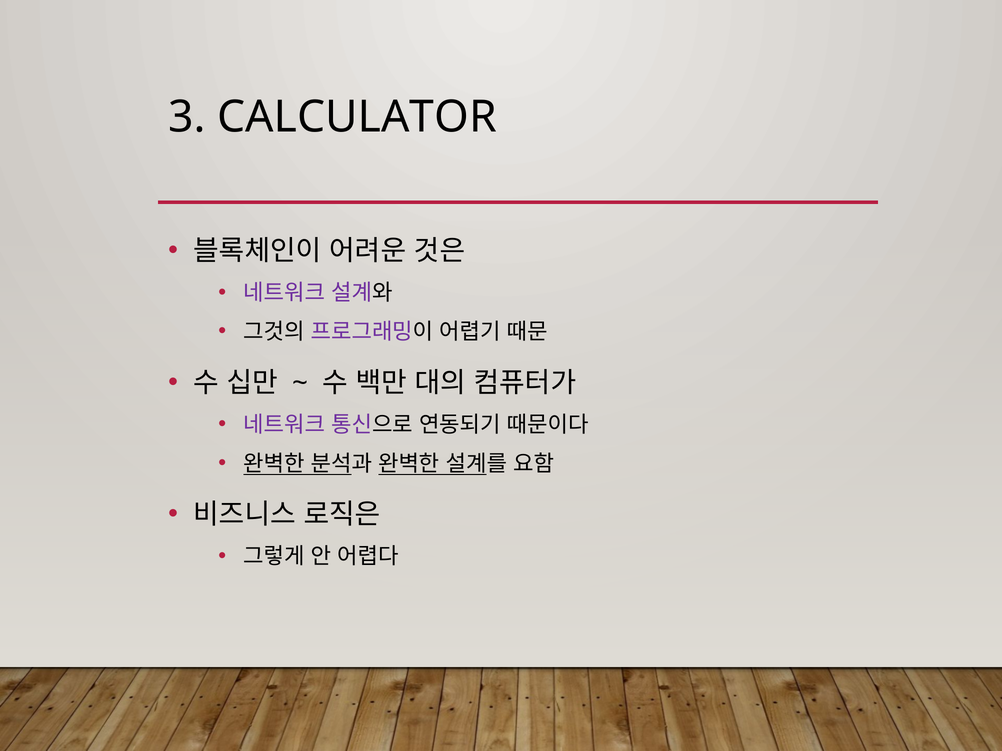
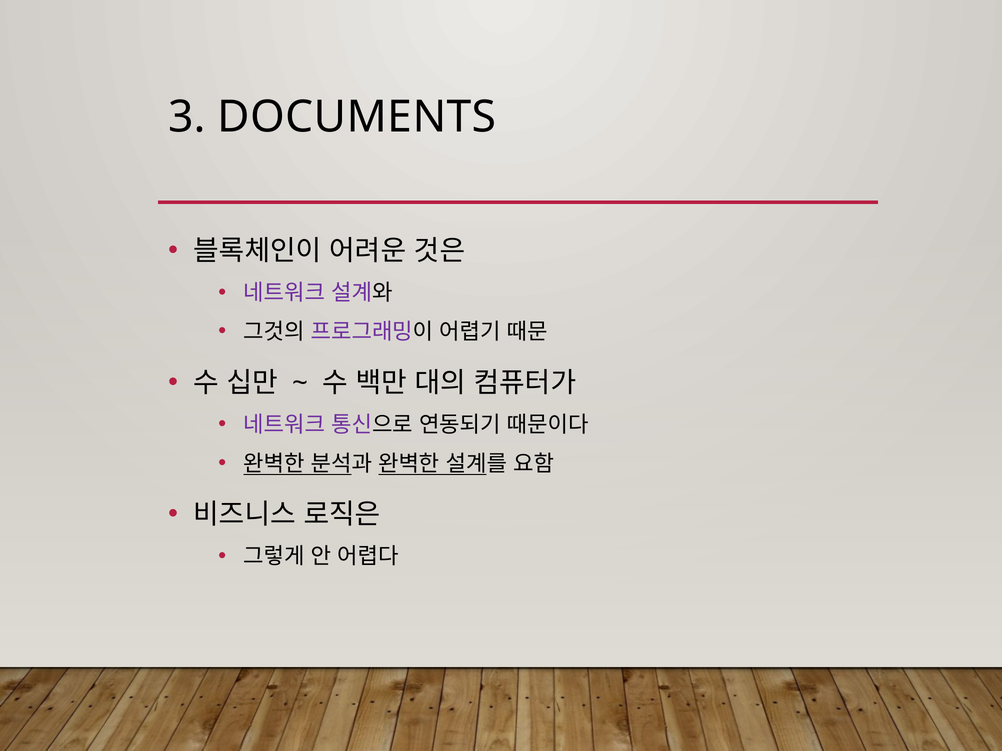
CALCULATOR: CALCULATOR -> DOCUMENTS
